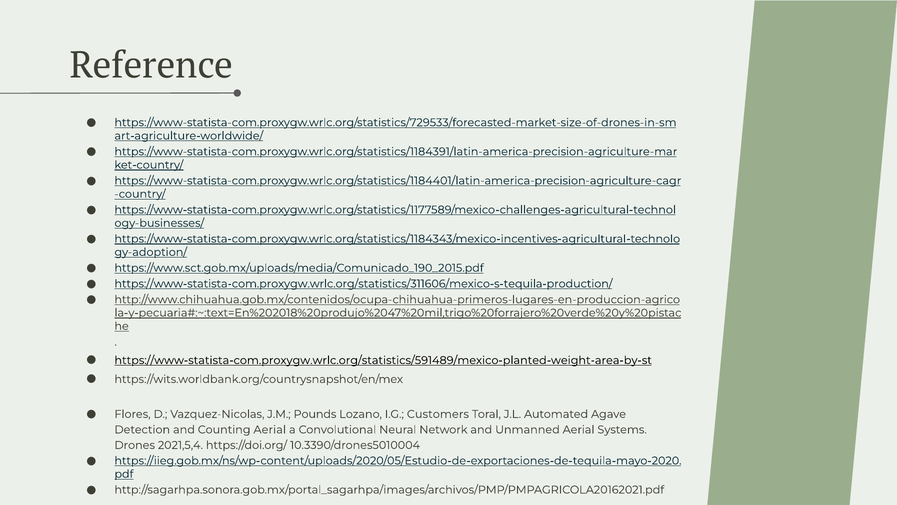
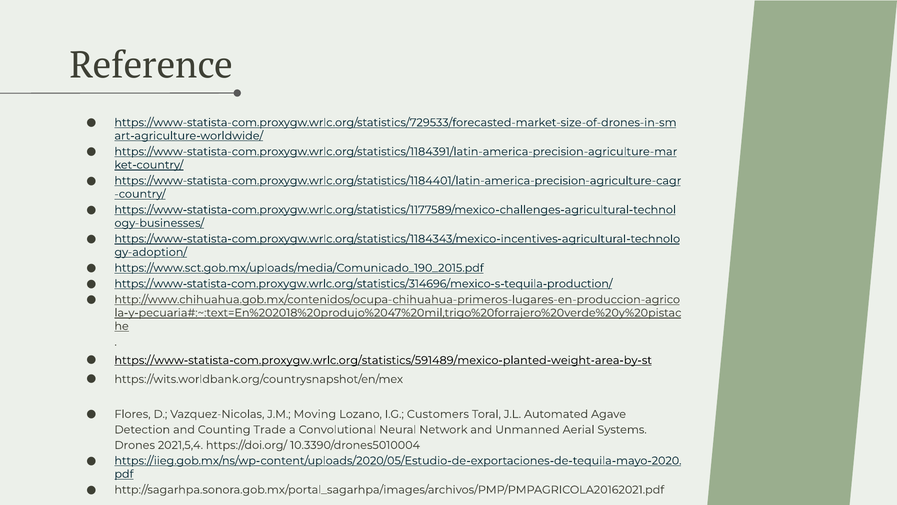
https://www-statista-com.proxygw.wrlc.org/statistics/311606/mexico-s-tequila-production/: https://www-statista-com.proxygw.wrlc.org/statistics/311606/mexico-s-tequila-production/ -> https://www-statista-com.proxygw.wrlc.org/statistics/314696/mexico-s-tequila-production/
Pounds: Pounds -> Moving
Counting Aerial: Aerial -> Trade
